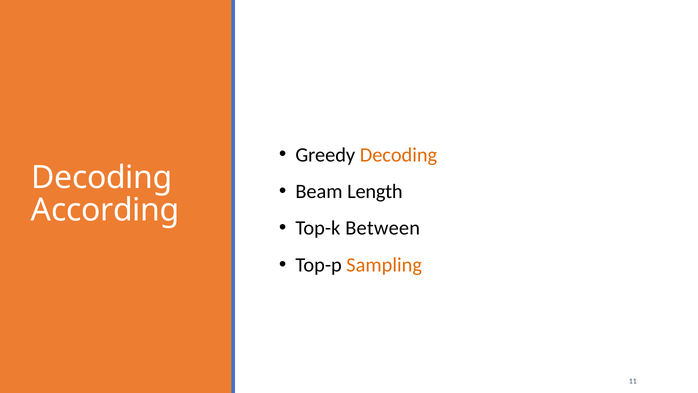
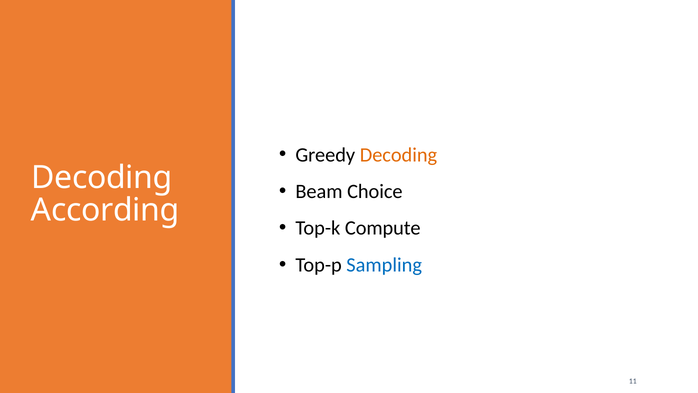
Length: Length -> Choice
Between: Between -> Compute
Sampling colour: orange -> blue
